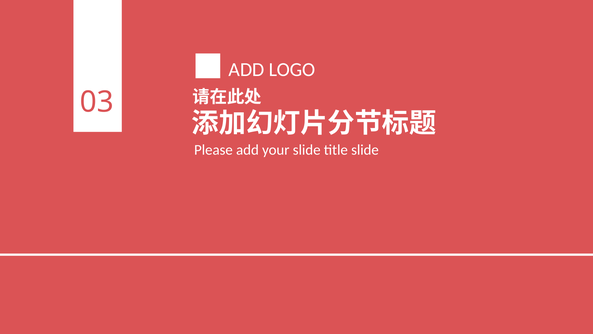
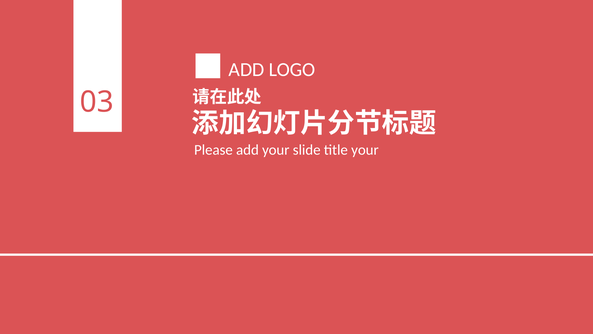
title slide: slide -> your
